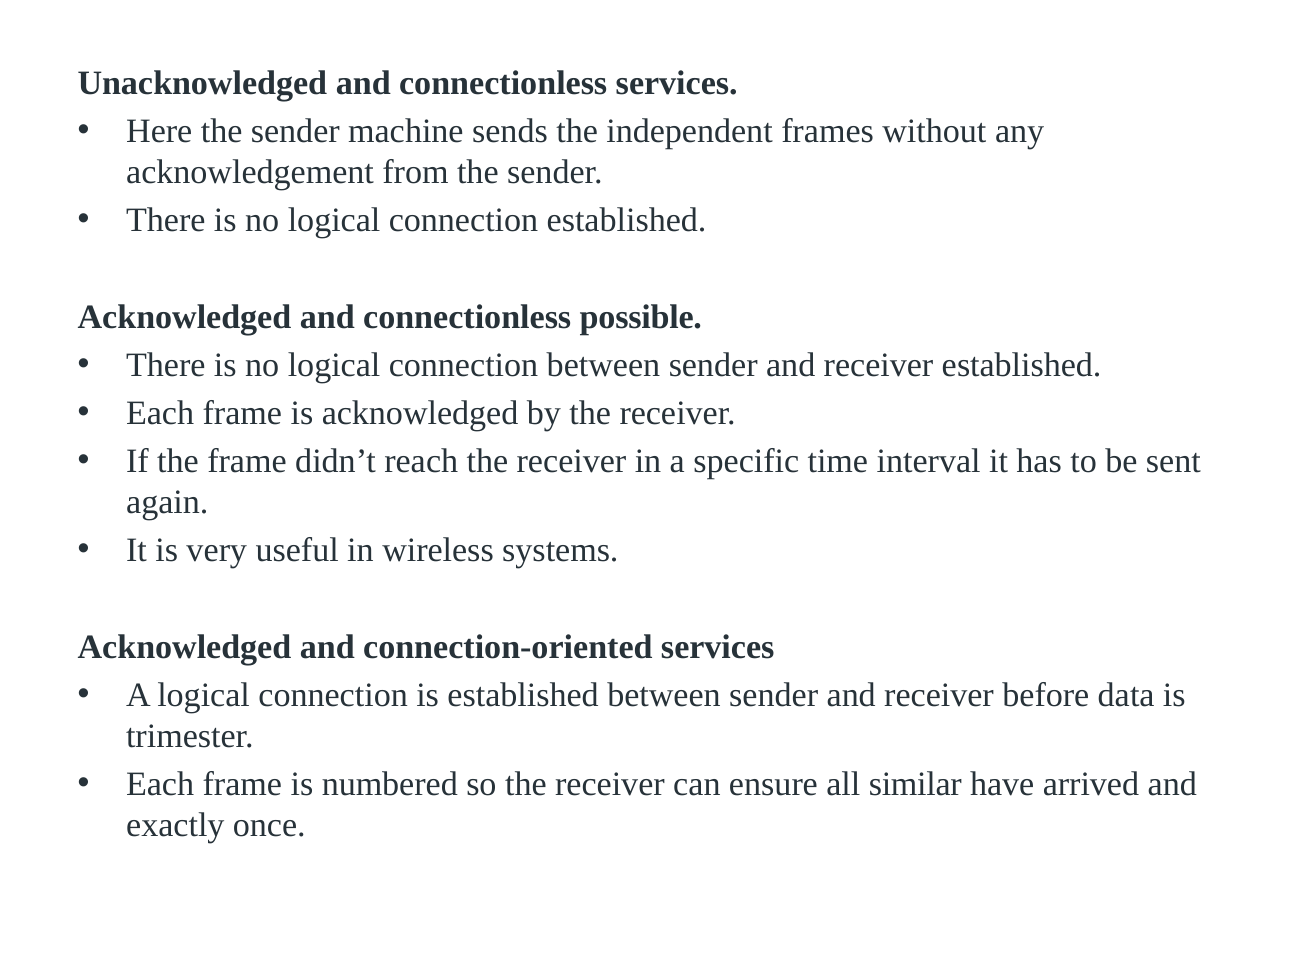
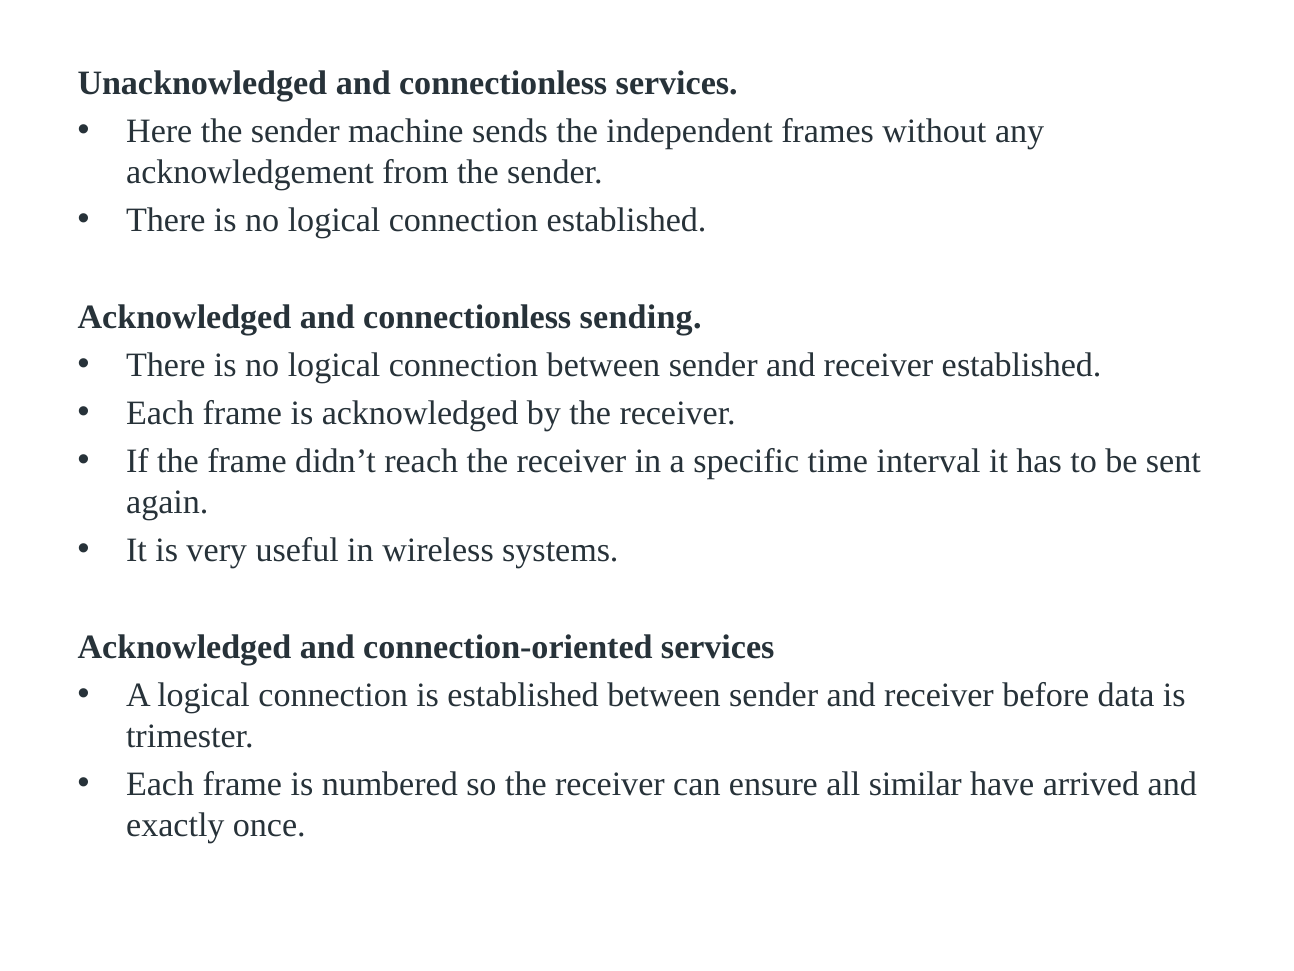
possible: possible -> sending
